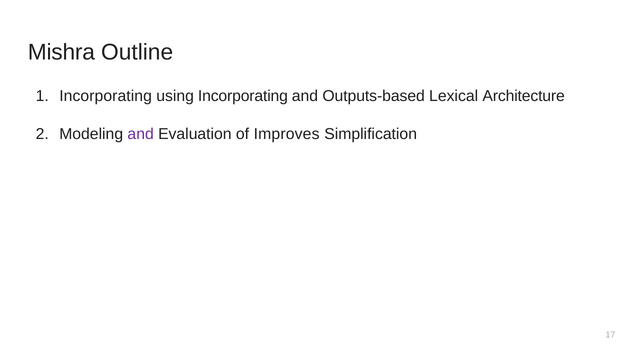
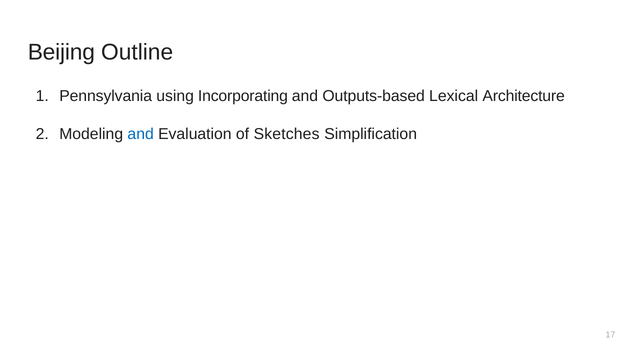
Mishra: Mishra -> Beijing
Incorporating at (106, 96): Incorporating -> Pennsylvania
and at (141, 134) colour: purple -> blue
Improves: Improves -> Sketches
